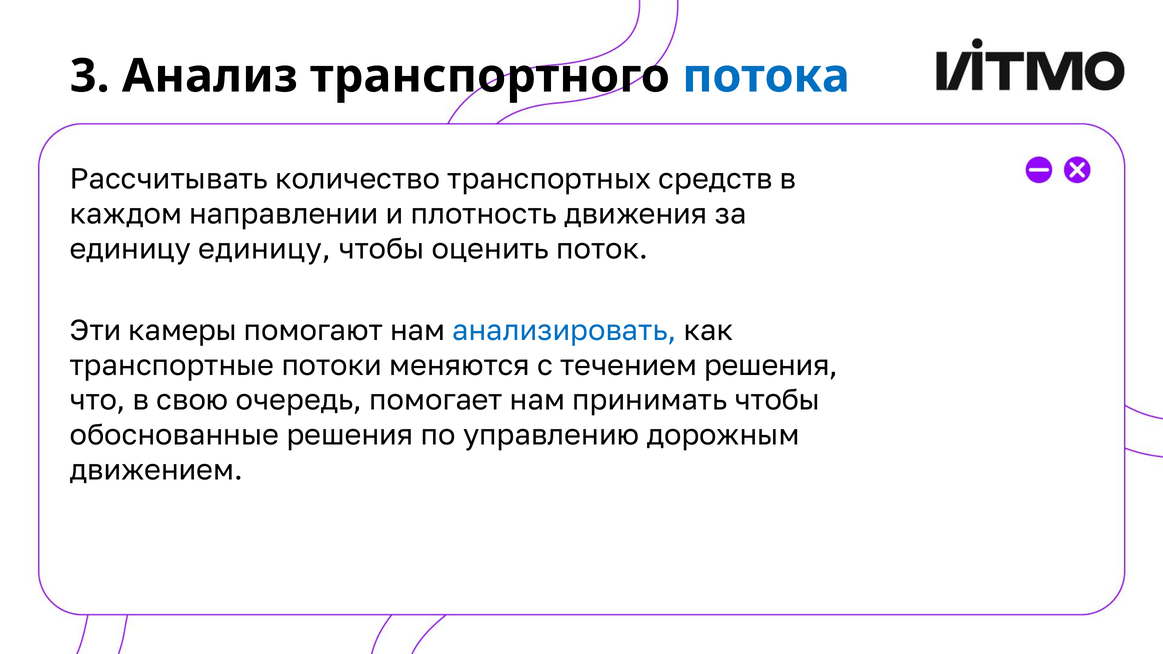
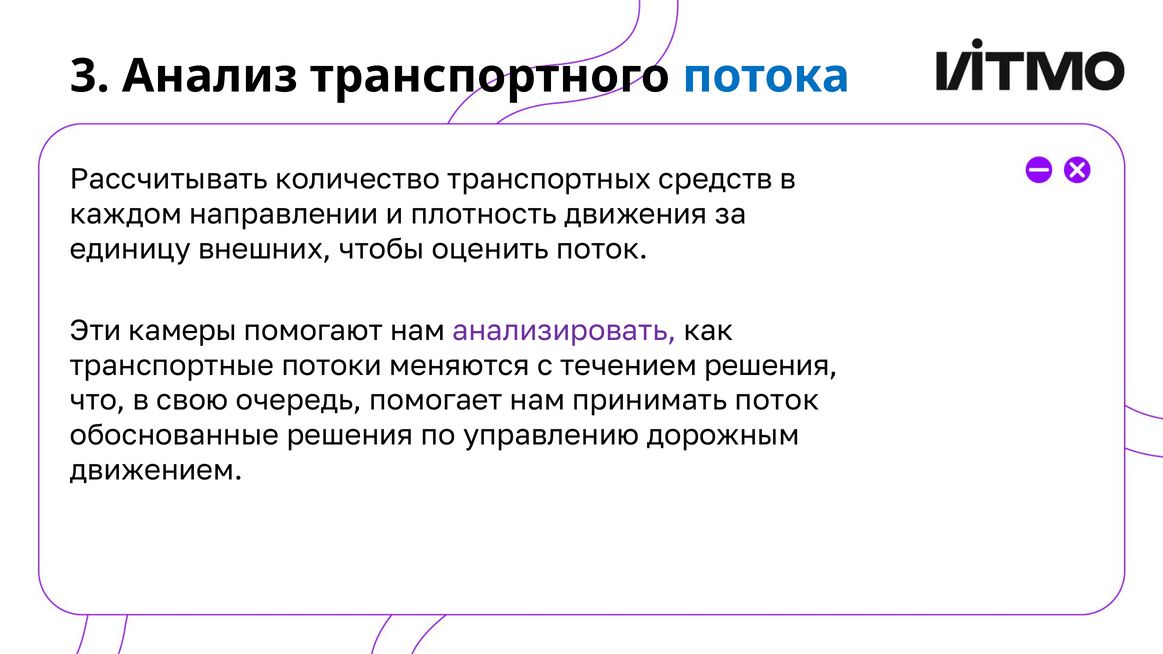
единицу единицу: единицу -> внешних
анализировать colour: blue -> purple
принимать чтобы: чтобы -> поток
